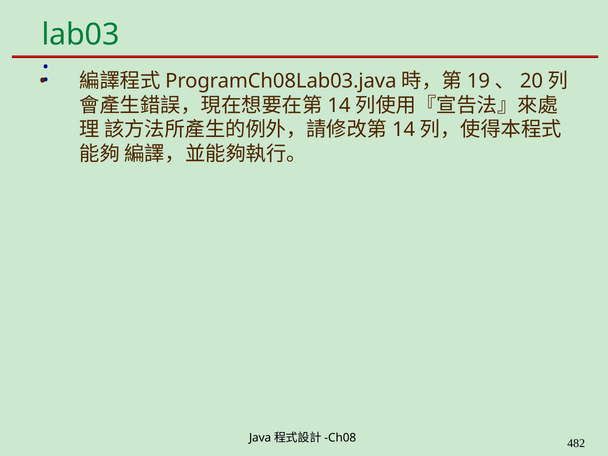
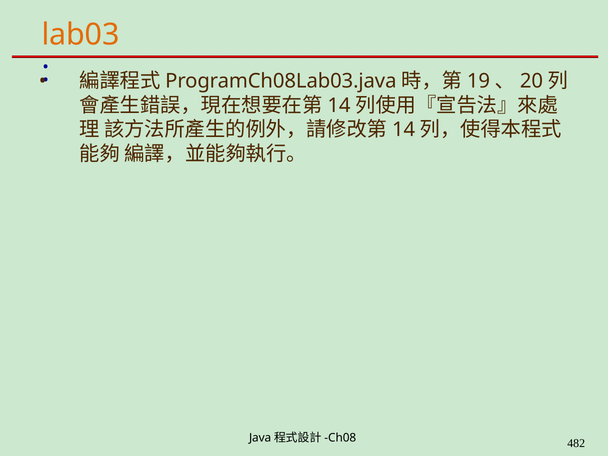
lab03 colour: green -> orange
